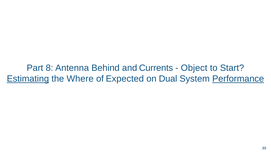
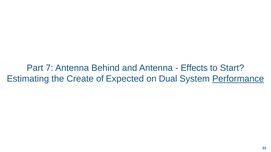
8: 8 -> 7
and Currents: Currents -> Antenna
Object: Object -> Effects
Estimating underline: present -> none
Where: Where -> Create
